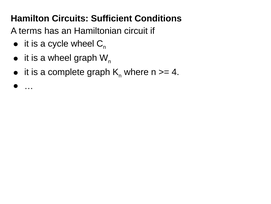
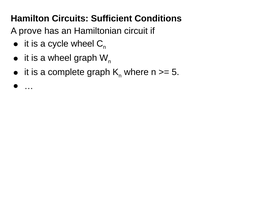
terms: terms -> prove
4: 4 -> 5
